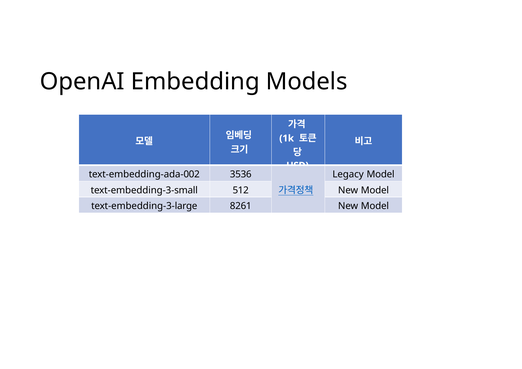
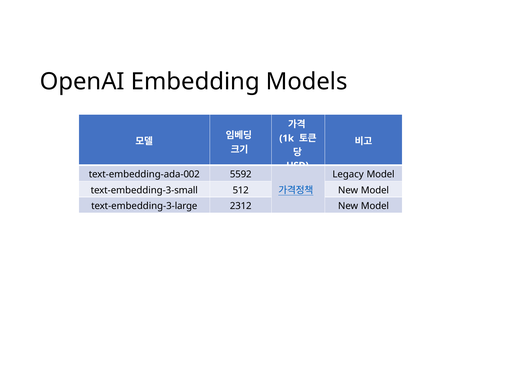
3536: 3536 -> 5592
8261: 8261 -> 2312
